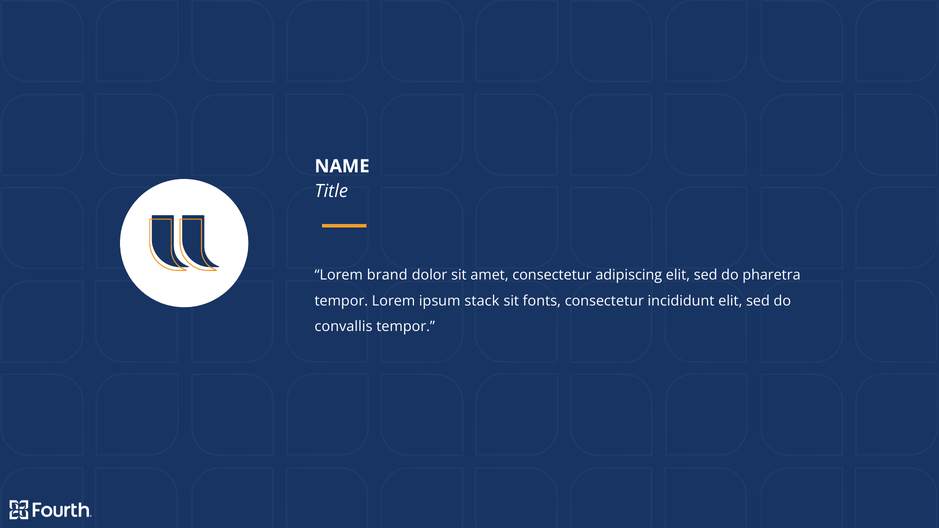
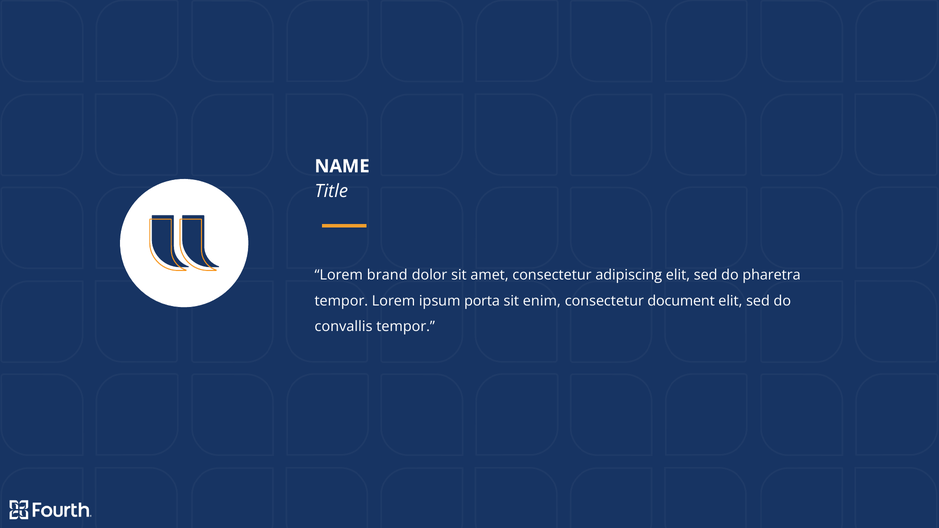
stack: stack -> porta
fonts: fonts -> enim
incididunt: incididunt -> document
